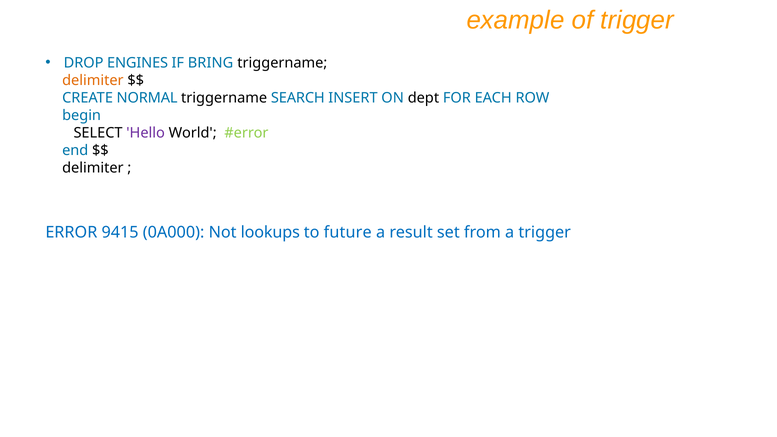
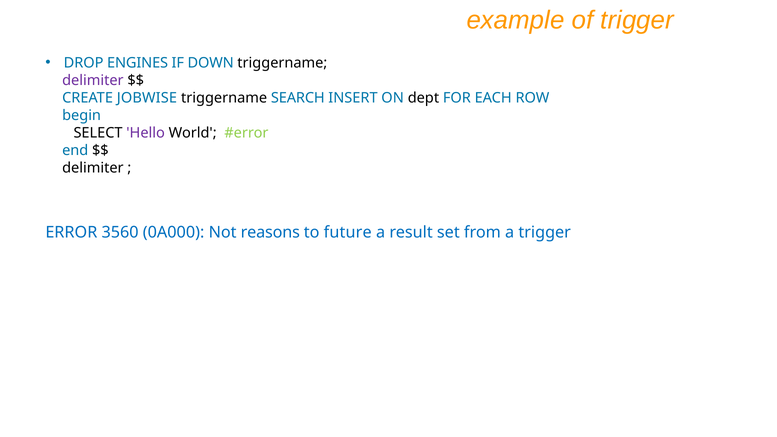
BRING: BRING -> DOWN
delimiter at (93, 80) colour: orange -> purple
NORMAL: NORMAL -> JOBWISE
9415: 9415 -> 3560
lookups: lookups -> reasons
